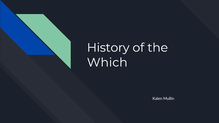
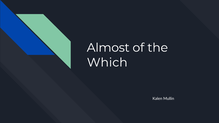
History: History -> Almost
